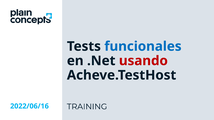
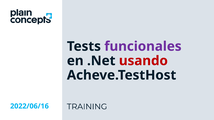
funcionales colour: blue -> purple
